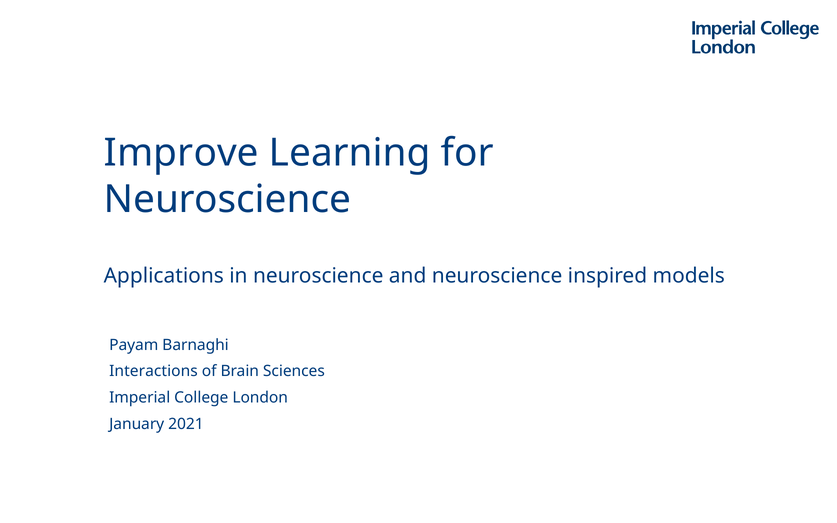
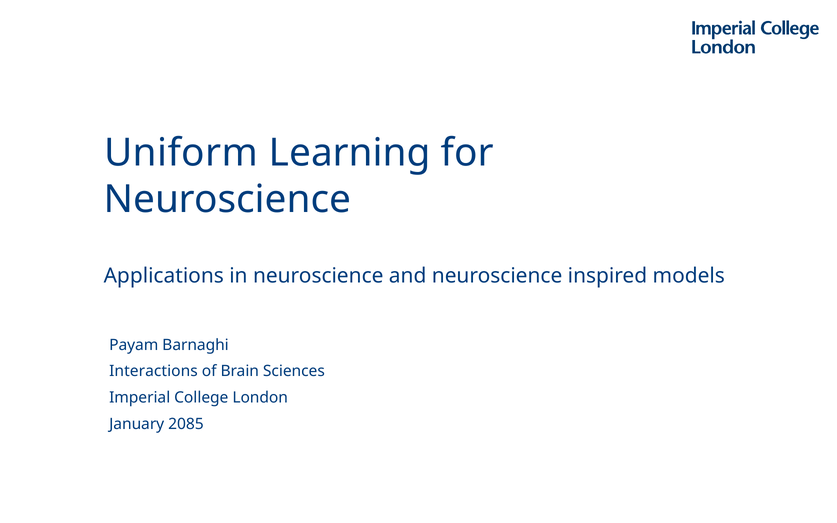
Improve: Improve -> Uniform
2021: 2021 -> 2085
